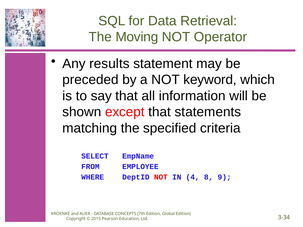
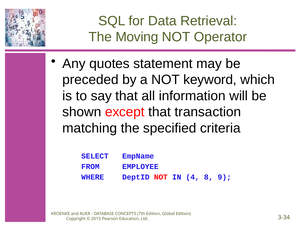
results: results -> quotes
statements: statements -> transaction
